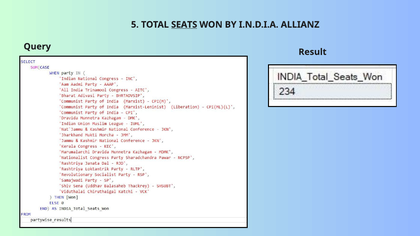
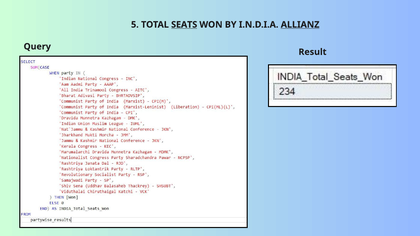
ALLIANZ underline: none -> present
